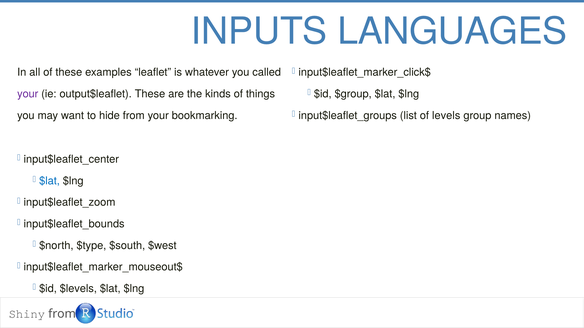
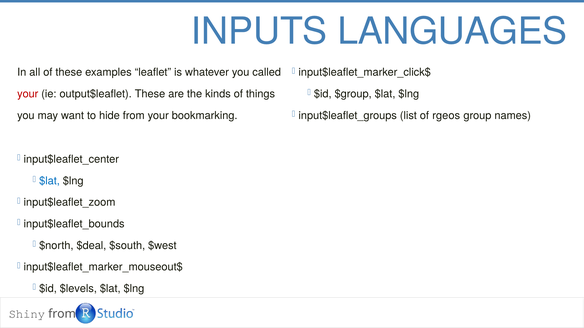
your at (28, 94) colour: purple -> red
levels: levels -> rgeos
$type: $type -> $deal
